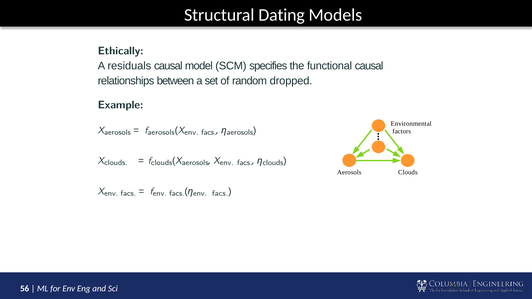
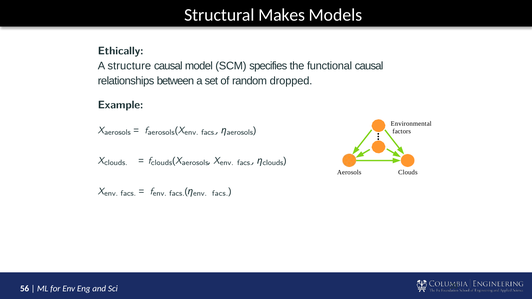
Dating: Dating -> Makes
residuals: residuals -> structure
